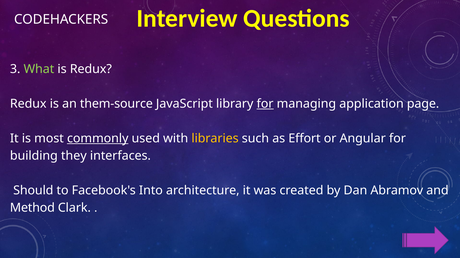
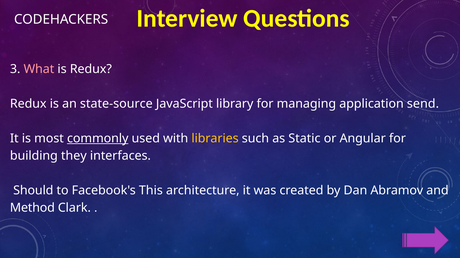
What colour: light green -> pink
them-source: them-source -> state-source
for at (265, 104) underline: present -> none
page: page -> send
Effort: Effort -> Static
Into: Into -> This
